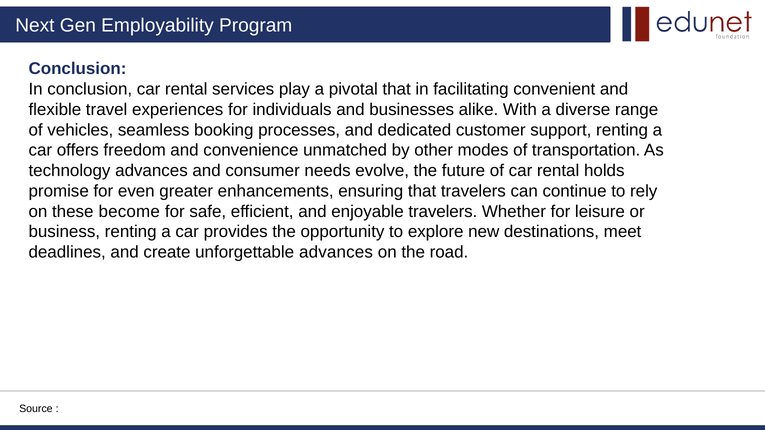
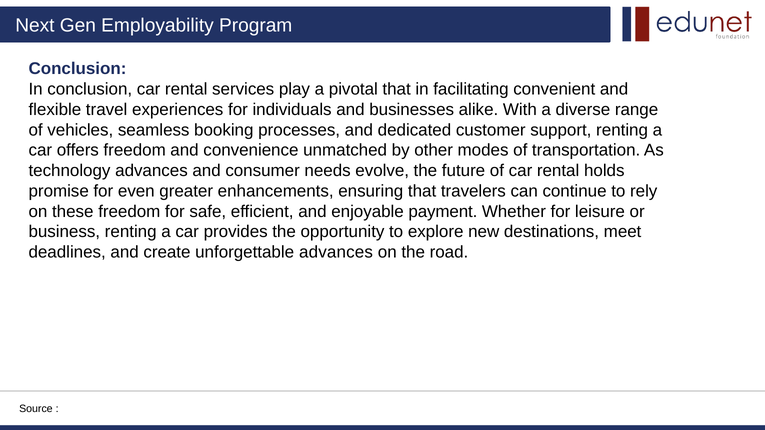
these become: become -> freedom
enjoyable travelers: travelers -> payment
